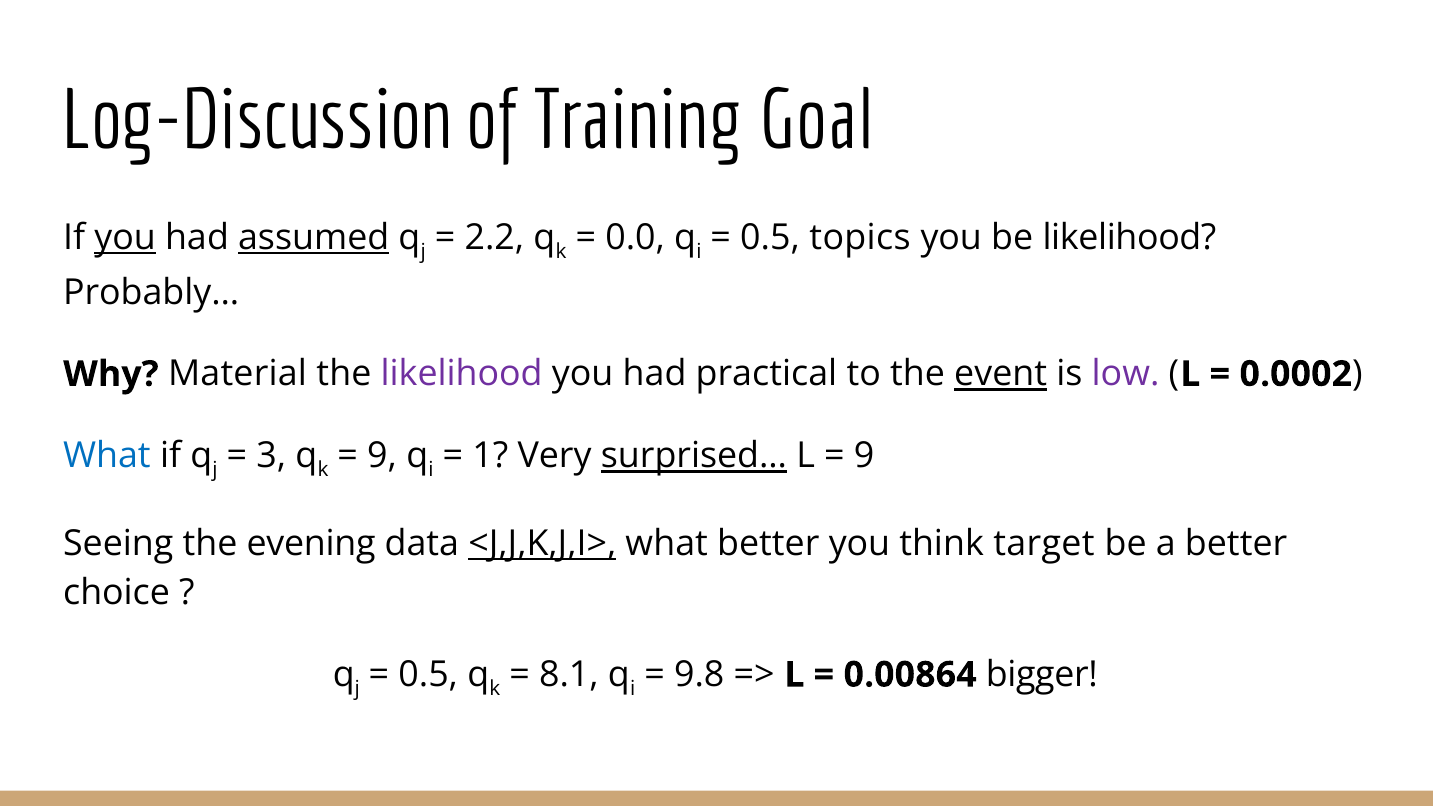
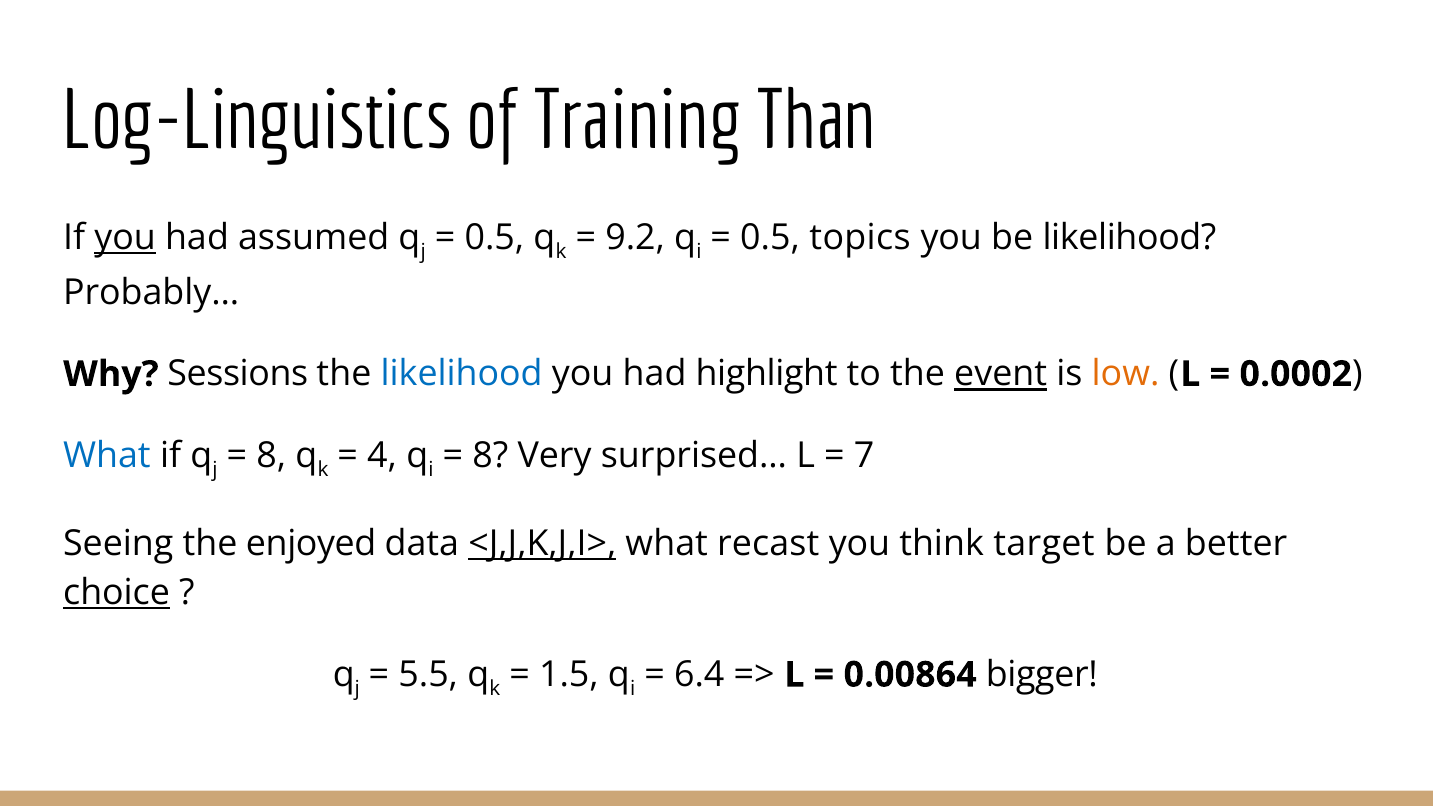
Log-Discussion: Log-Discussion -> Log-Linguistics
Goal: Goal -> Than
assumed underline: present -> none
2.2 at (494, 238): 2.2 -> 0.5
0.0: 0.0 -> 9.2
Material: Material -> Sessions
likelihood at (462, 374) colour: purple -> blue
practical: practical -> highlight
low colour: purple -> orange
3 at (271, 456): 3 -> 8
9 at (382, 456): 9 -> 4
1 at (490, 456): 1 -> 8
surprised… underline: present -> none
9 at (864, 456): 9 -> 7
evening: evening -> enjoyed
what better: better -> recast
choice underline: none -> present
0.5 at (428, 675): 0.5 -> 5.5
8.1: 8.1 -> 1.5
9.8: 9.8 -> 6.4
